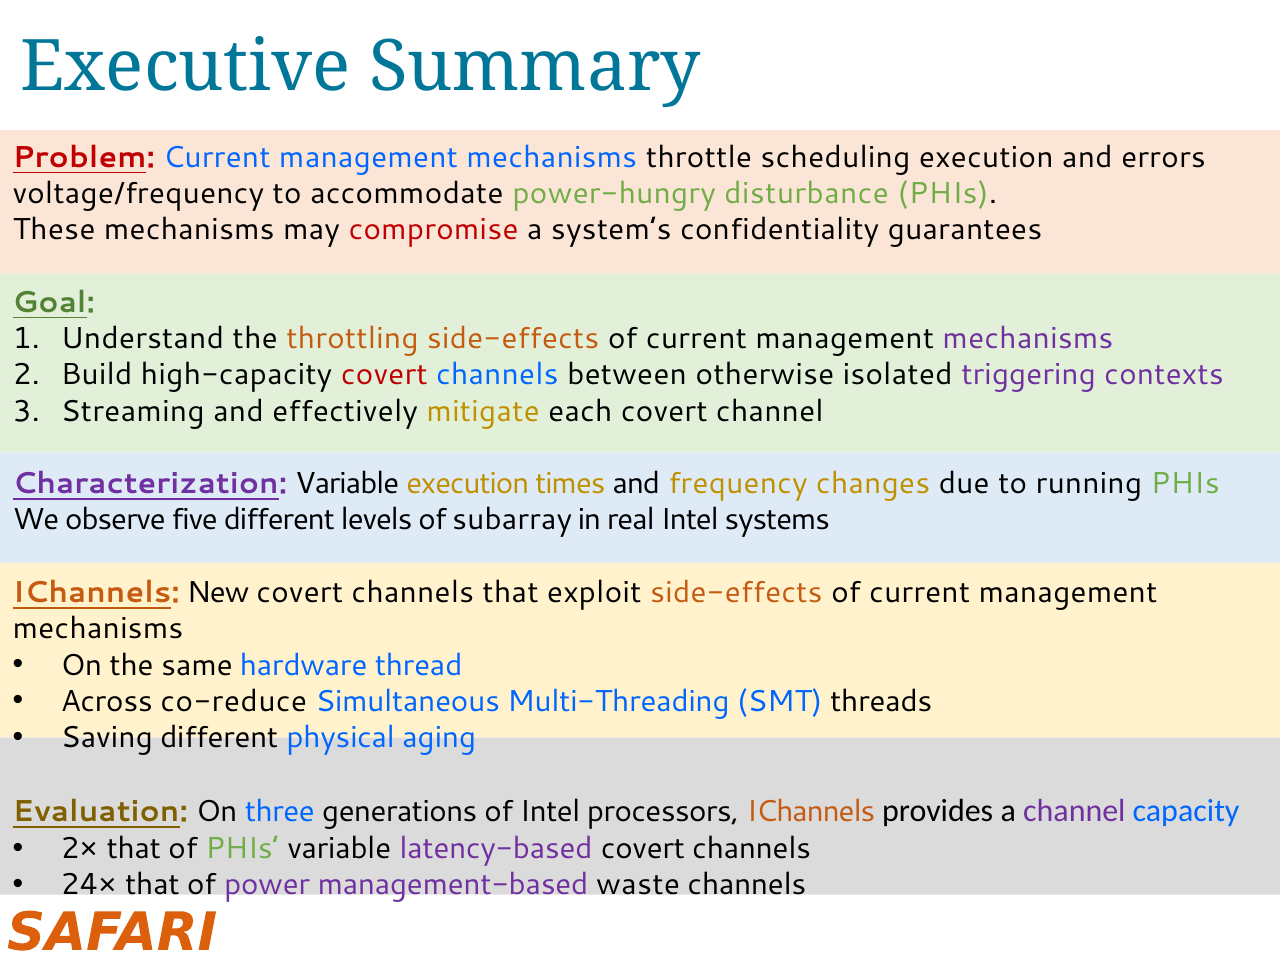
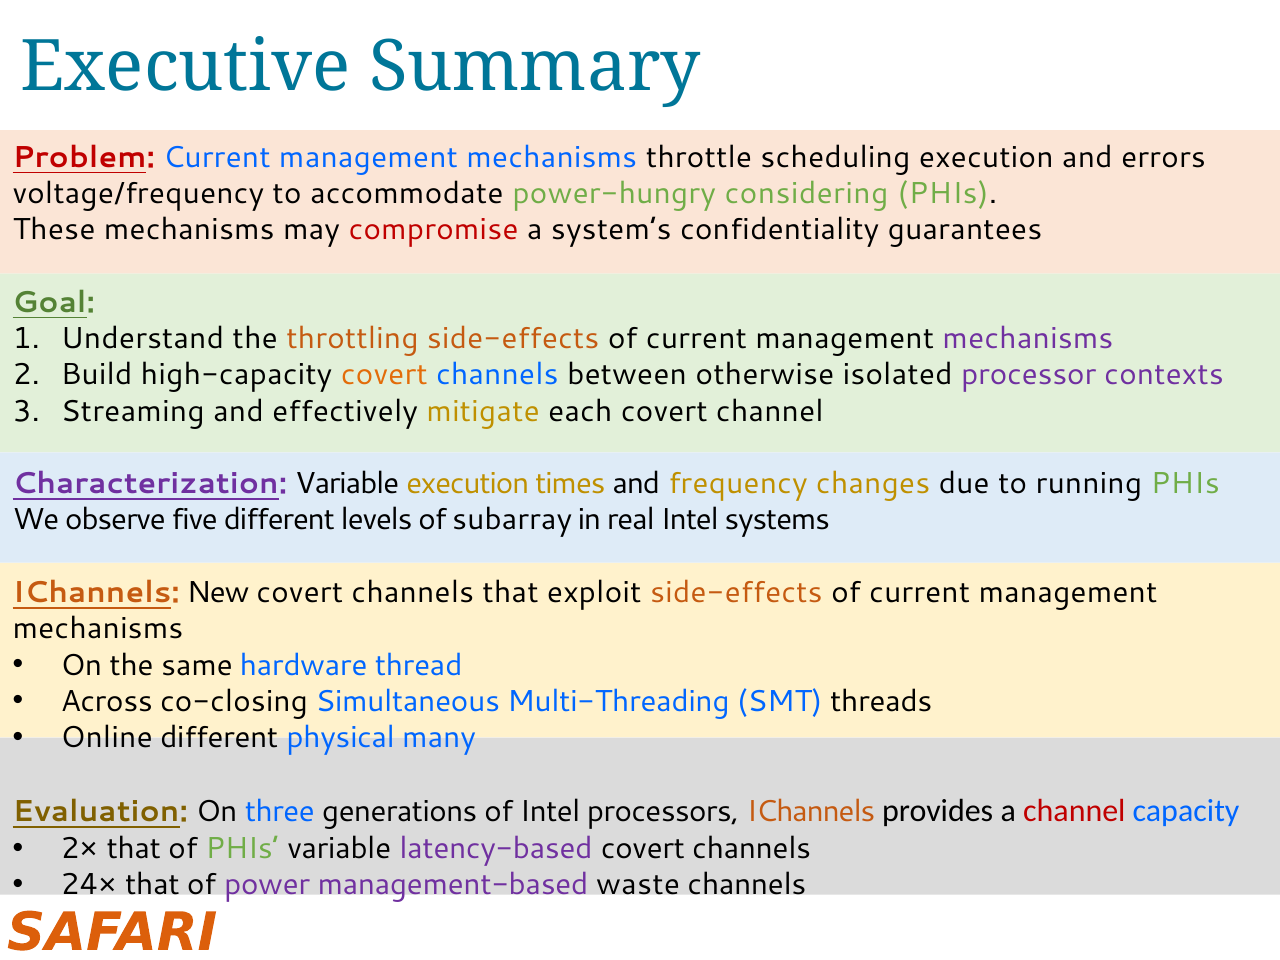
disturbance: disturbance -> considering
covert at (384, 375) colour: red -> orange
triggering: triggering -> processor
co-reduce: co-reduce -> co-closing
Saving: Saving -> Online
aging: aging -> many
channel at (1074, 811) colour: purple -> red
